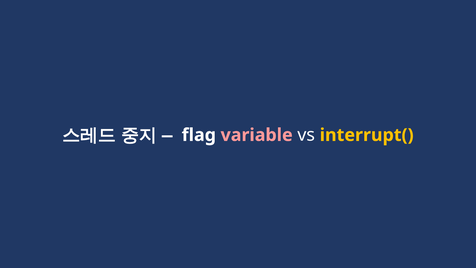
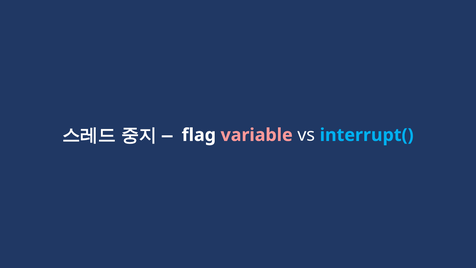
interrupt( colour: yellow -> light blue
